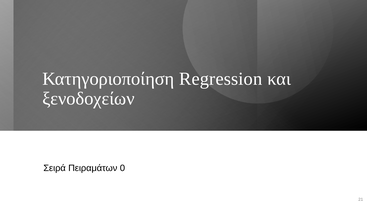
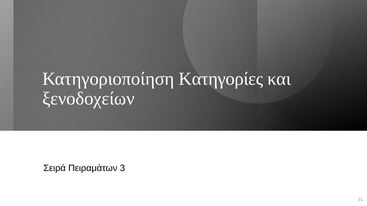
Regression: Regression -> Κατηγορίες
0: 0 -> 3
